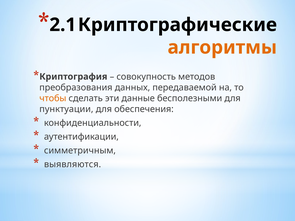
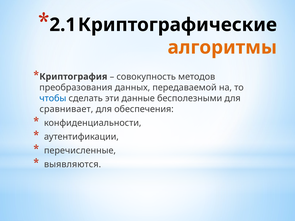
чтобы colour: orange -> blue
пунктуации: пунктуации -> сравнивает
симметричным: симметричным -> перечисленные
